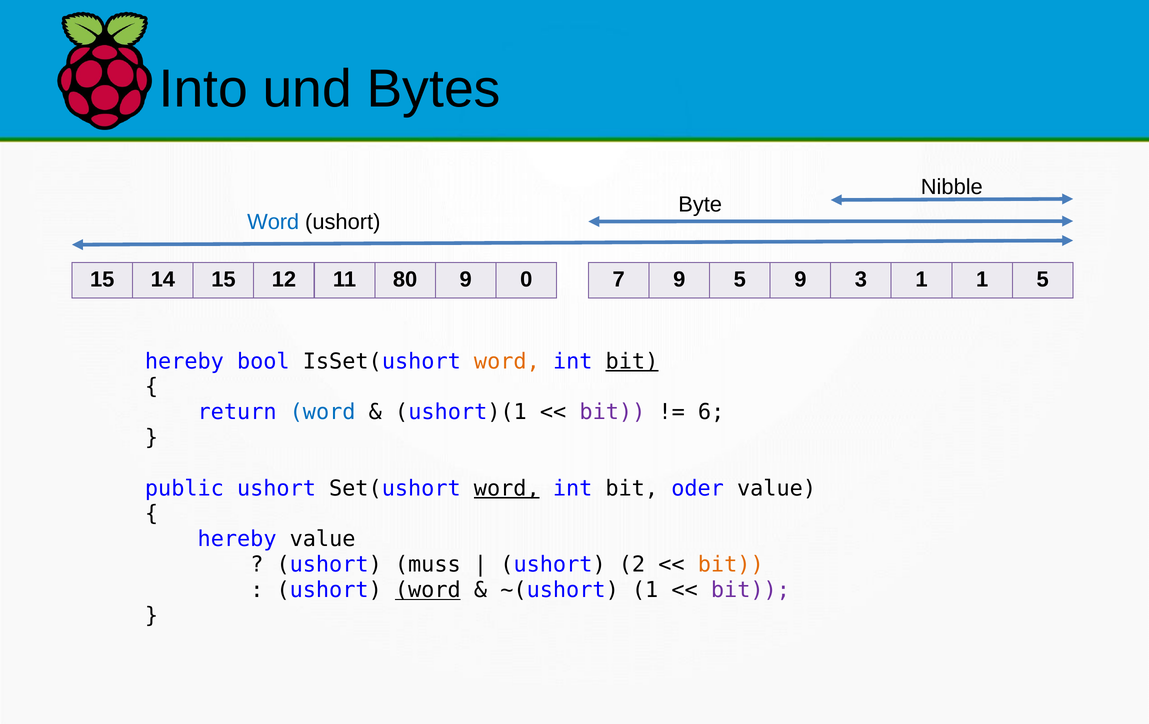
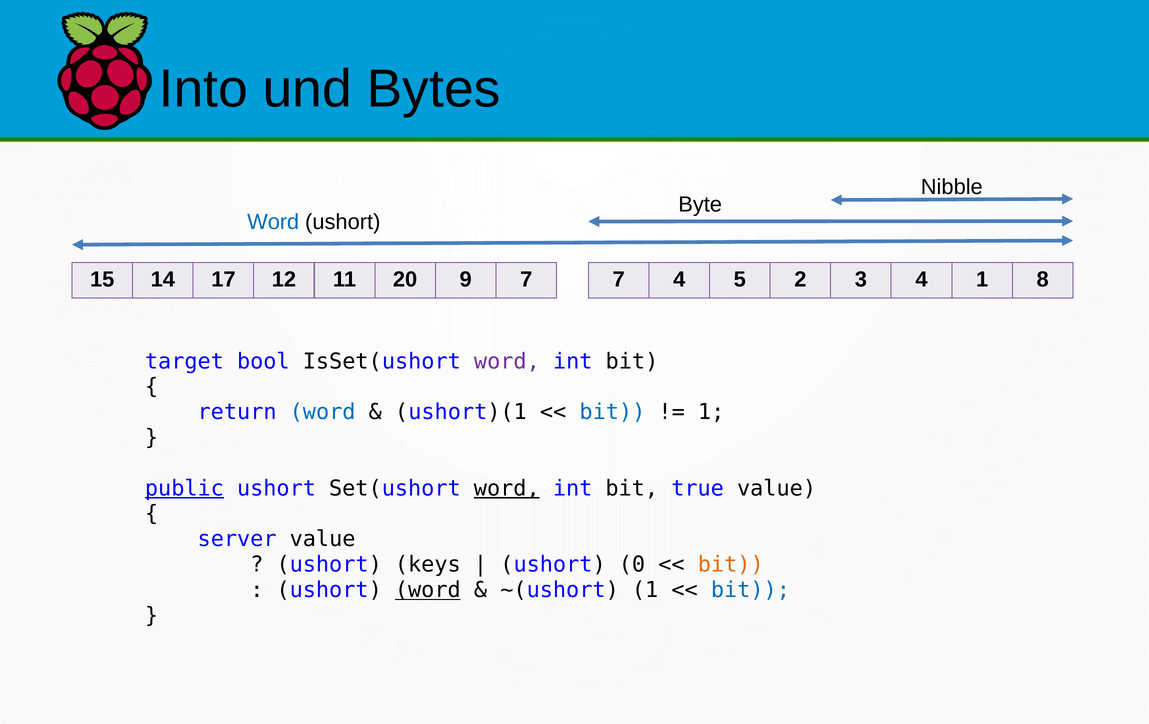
14 15: 15 -> 17
80: 80 -> 20
9 0: 0 -> 7
7 9: 9 -> 4
5 9: 9 -> 2
3 1: 1 -> 4
1 5: 5 -> 8
hereby at (184, 361): hereby -> target
word at (507, 361) colour: orange -> purple
bit at (632, 361) underline: present -> none
bit at (612, 412) colour: purple -> blue
6 at (711, 412): 6 -> 1
public underline: none -> present
oder: oder -> true
hereby at (237, 539): hereby -> server
muss: muss -> keys
2: 2 -> 0
bit at (750, 590) colour: purple -> blue
